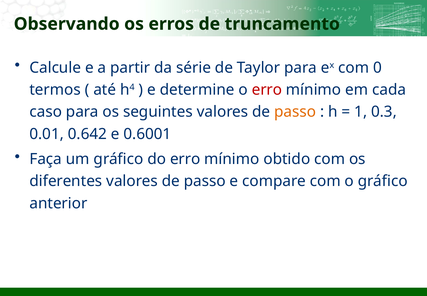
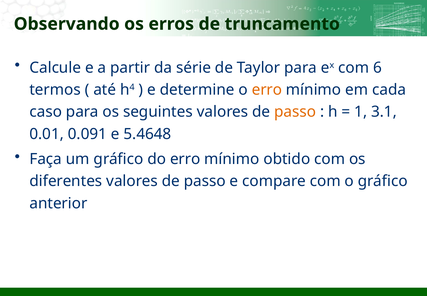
0: 0 -> 6
erro at (267, 90) colour: red -> orange
0.3: 0.3 -> 3.1
0.642: 0.642 -> 0.091
0.6001: 0.6001 -> 5.4648
